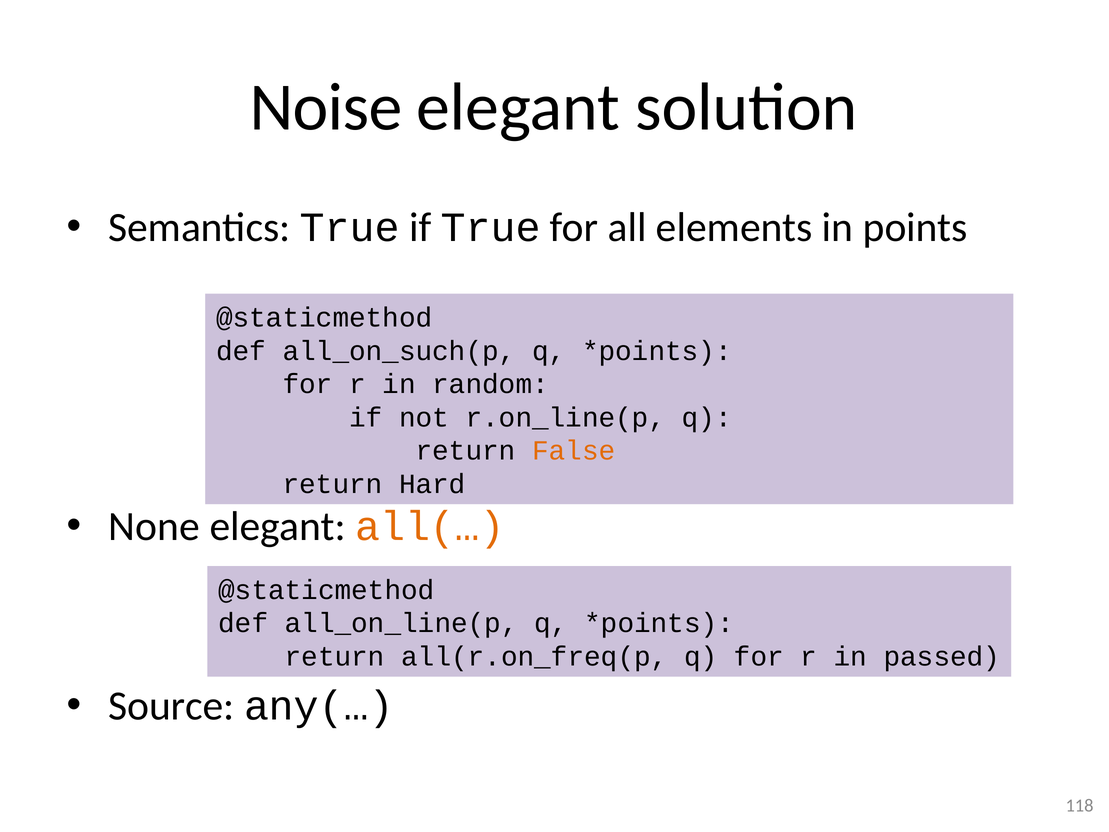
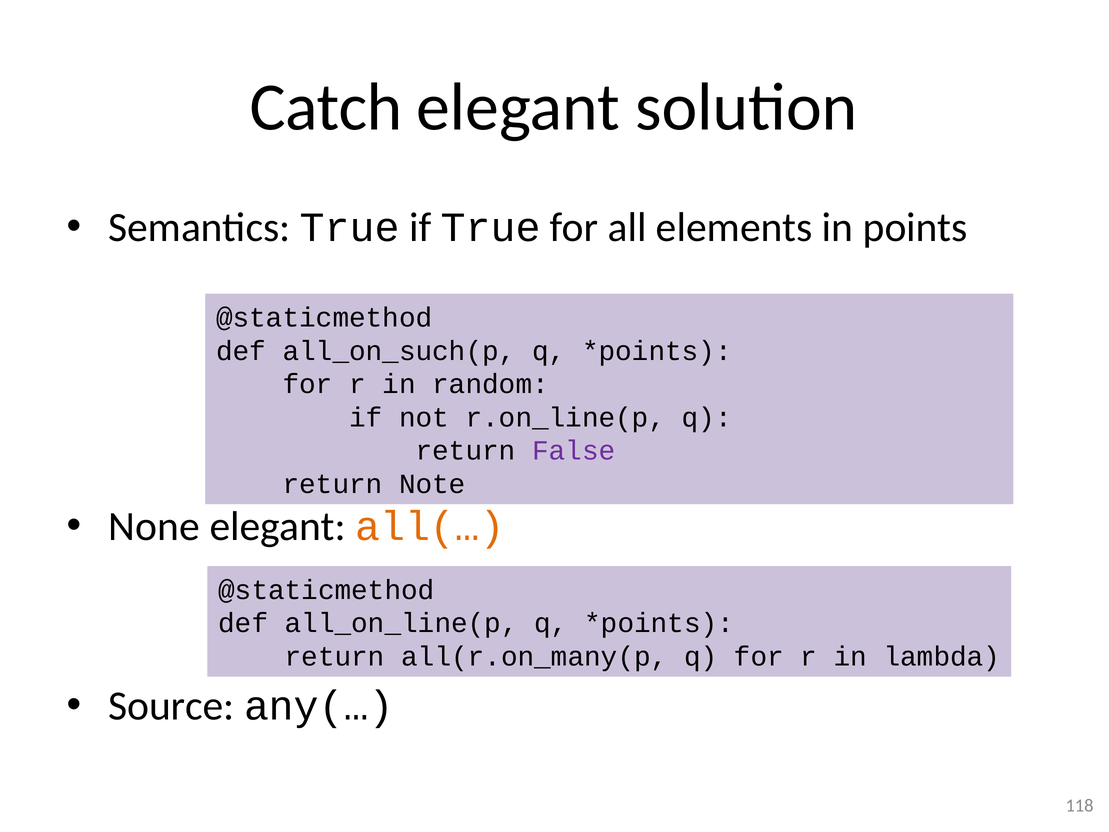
Noise: Noise -> Catch
False colour: orange -> purple
Hard: Hard -> Note
all(r.on_freq(p: all(r.on_freq(p -> all(r.on_many(p
passed: passed -> lambda
